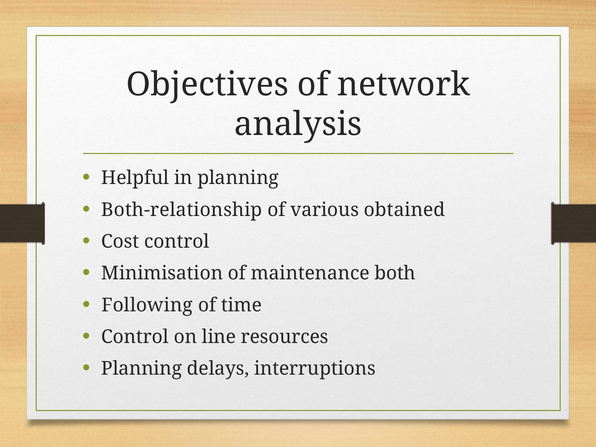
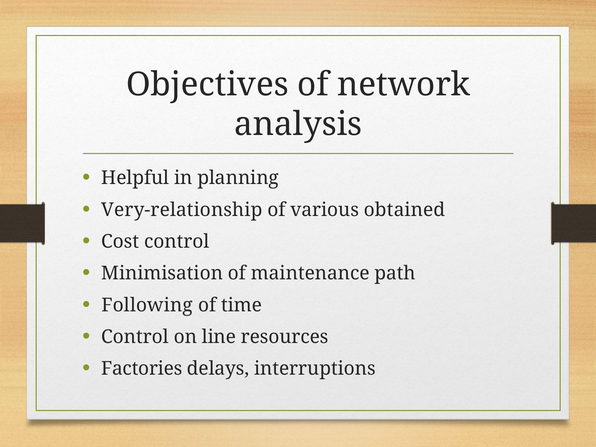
Both-relationship: Both-relationship -> Very-relationship
both: both -> path
Planning at (142, 369): Planning -> Factories
